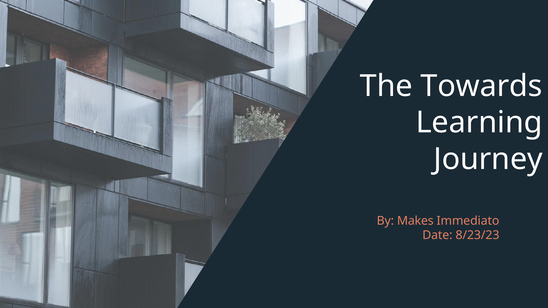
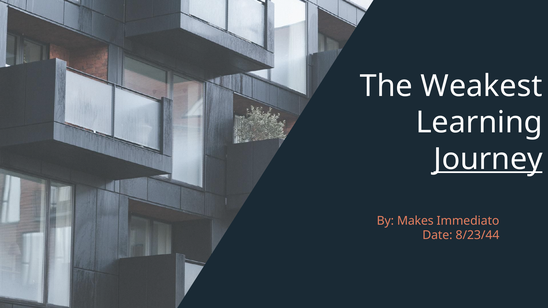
Towards: Towards -> Weakest
Journey underline: none -> present
8/23/23: 8/23/23 -> 8/23/44
